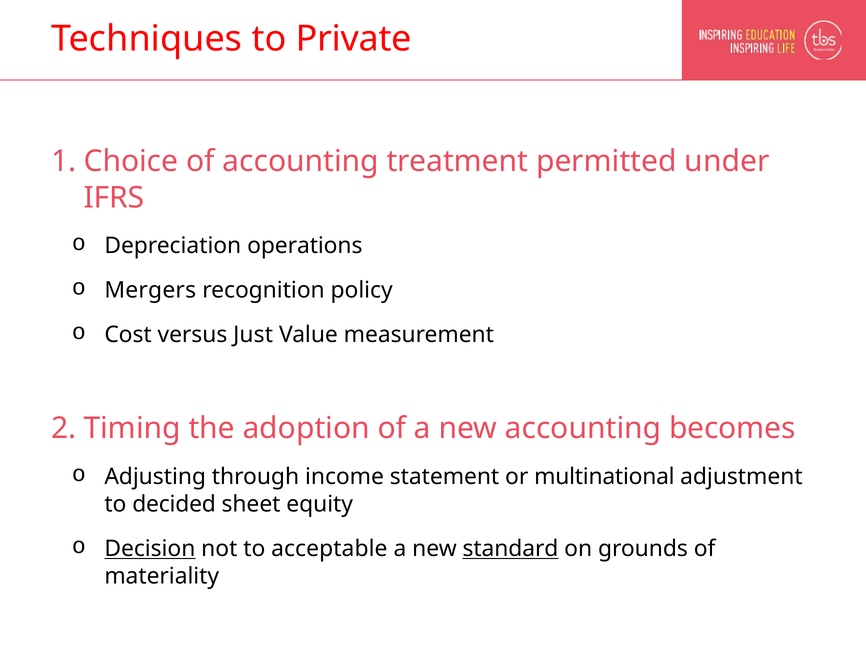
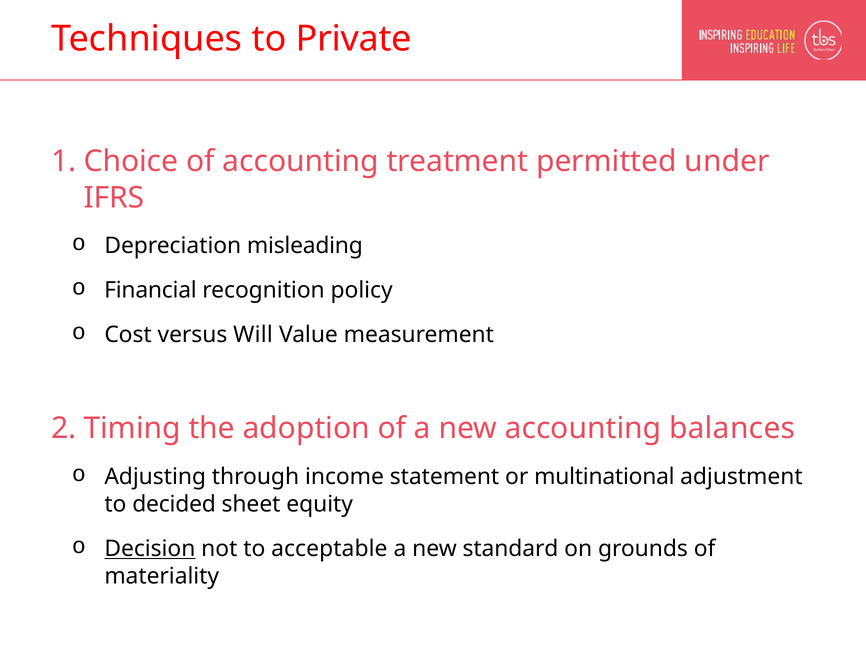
operations: operations -> misleading
Mergers: Mergers -> Financial
Just: Just -> Will
becomes: becomes -> balances
standard underline: present -> none
